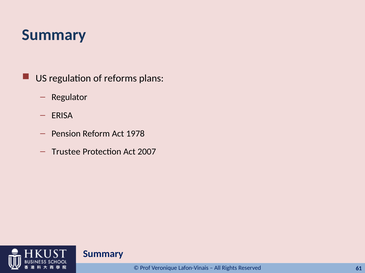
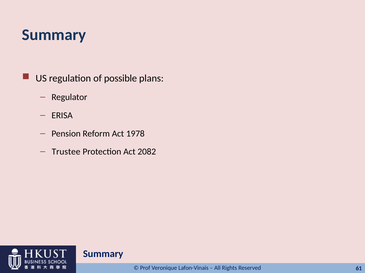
reforms: reforms -> possible
2007: 2007 -> 2082
